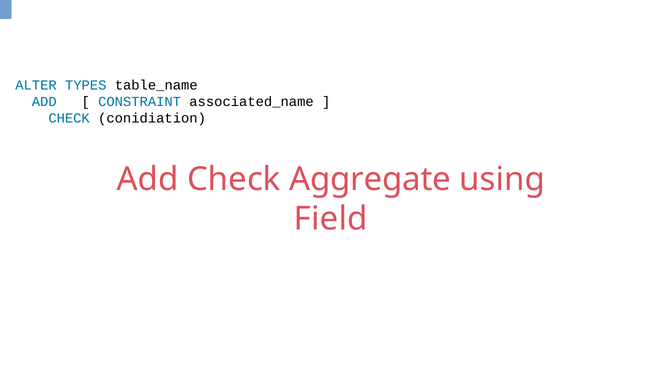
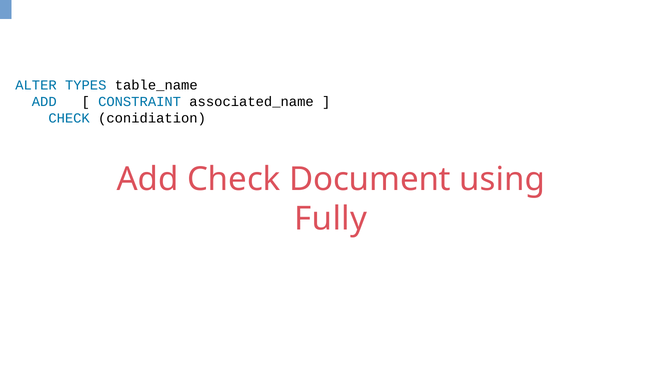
Aggregate: Aggregate -> Document
Field: Field -> Fully
